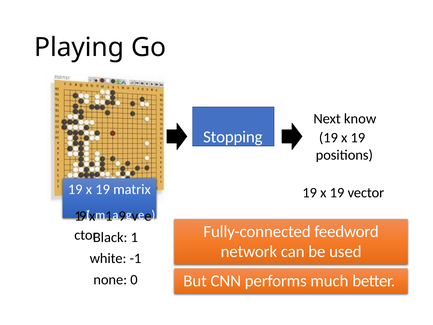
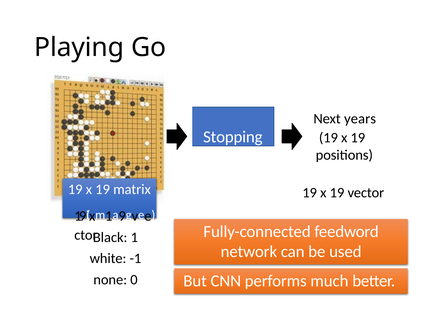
know: know -> years
